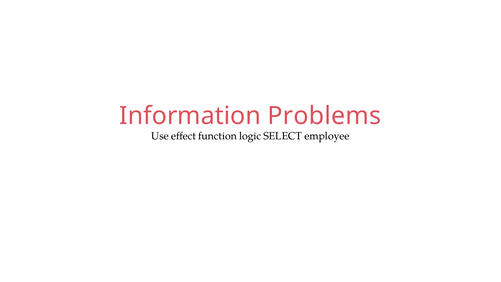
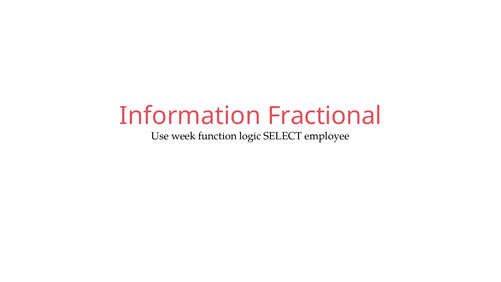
Problems: Problems -> Fractional
effect: effect -> week
